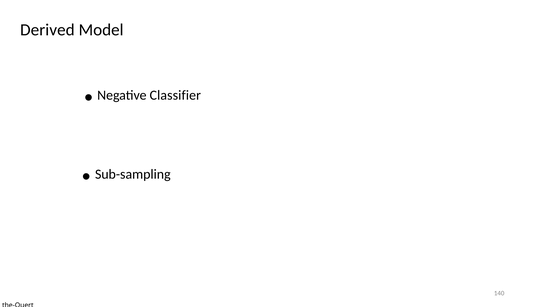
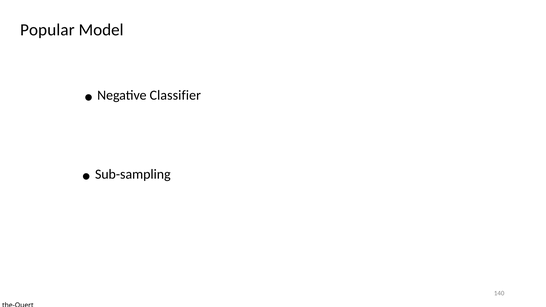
Derived: Derived -> Popular
